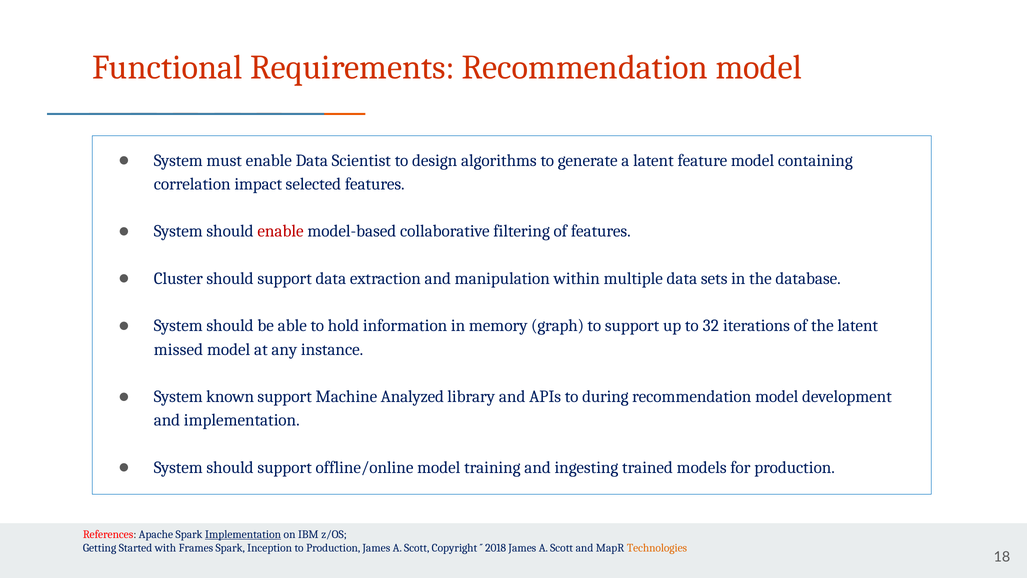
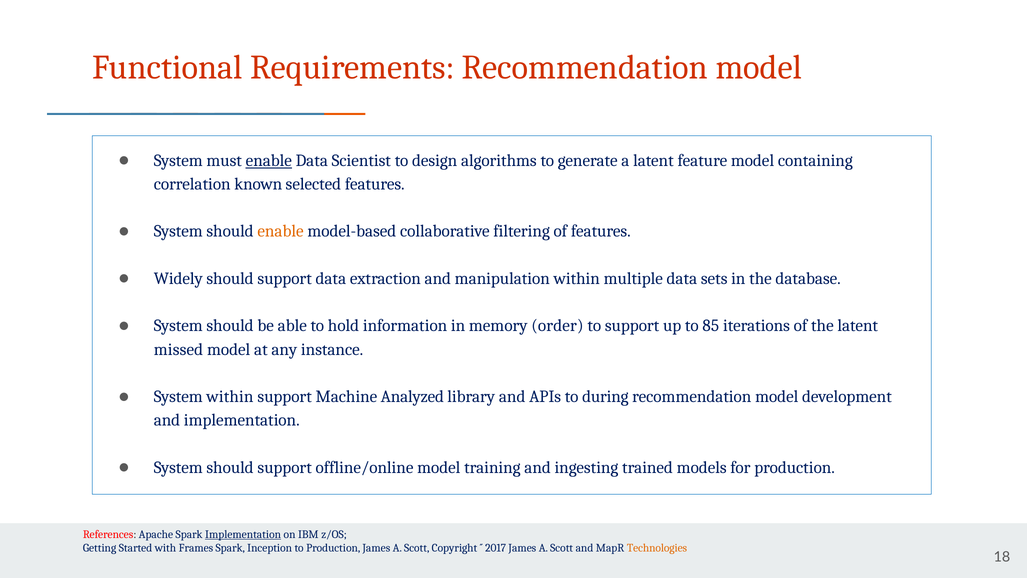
enable at (269, 160) underline: none -> present
impact: impact -> known
enable at (280, 231) colour: red -> orange
Cluster: Cluster -> Widely
graph: graph -> order
32: 32 -> 85
System known: known -> within
2018: 2018 -> 2017
